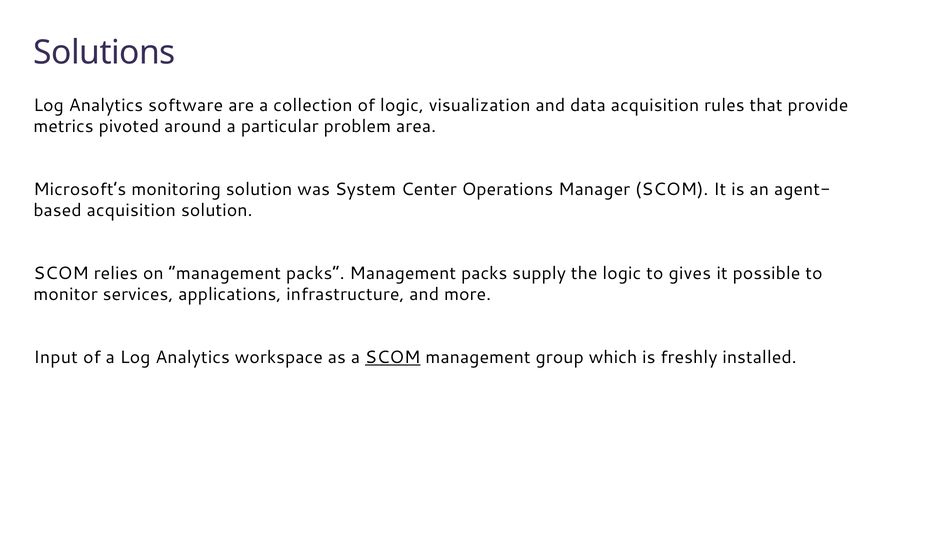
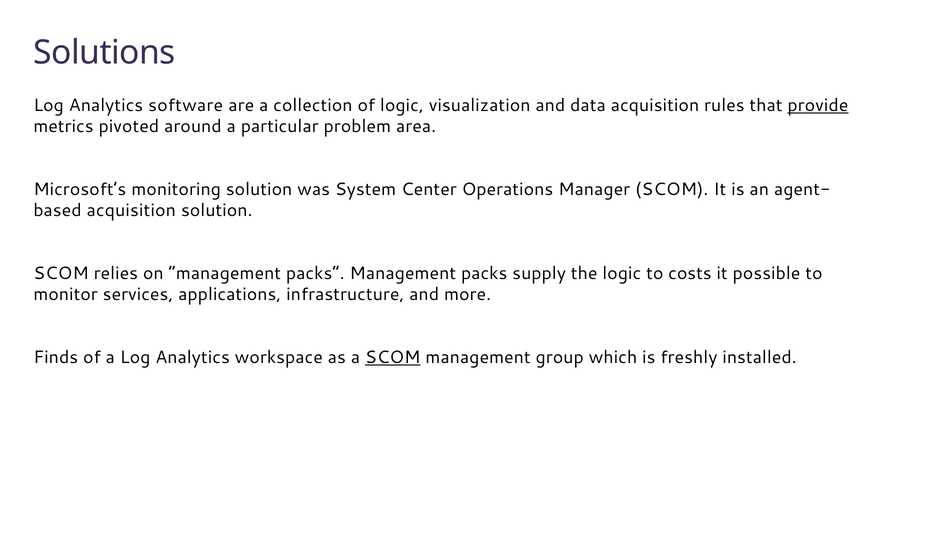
provide underline: none -> present
gives: gives -> costs
Input: Input -> Finds
